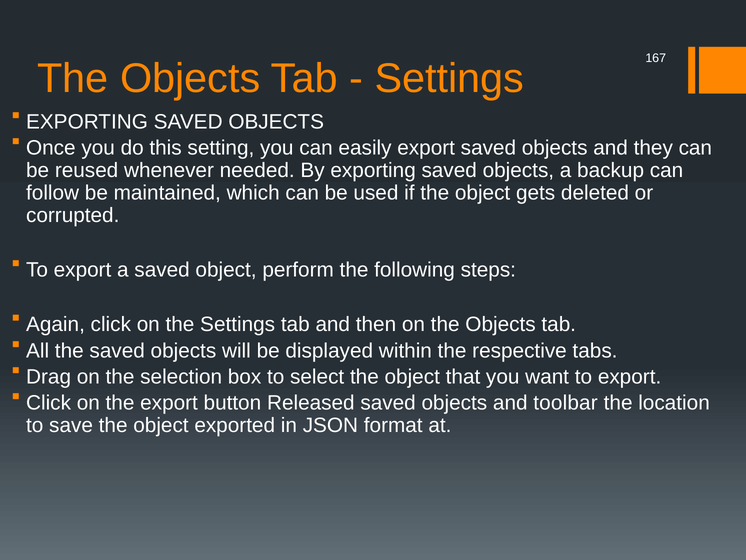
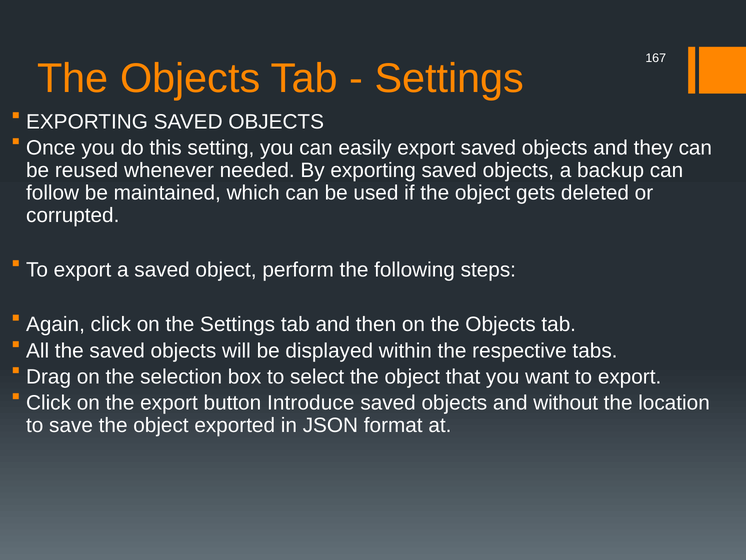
Released: Released -> Introduce
toolbar: toolbar -> without
